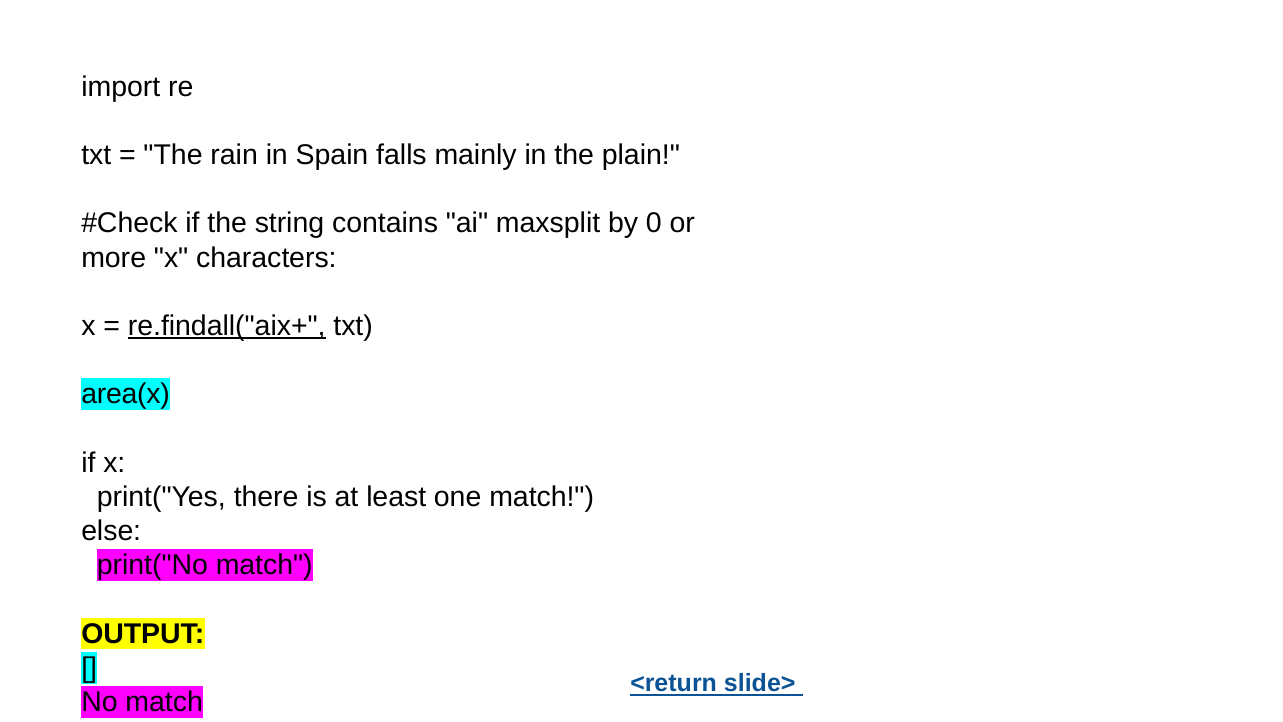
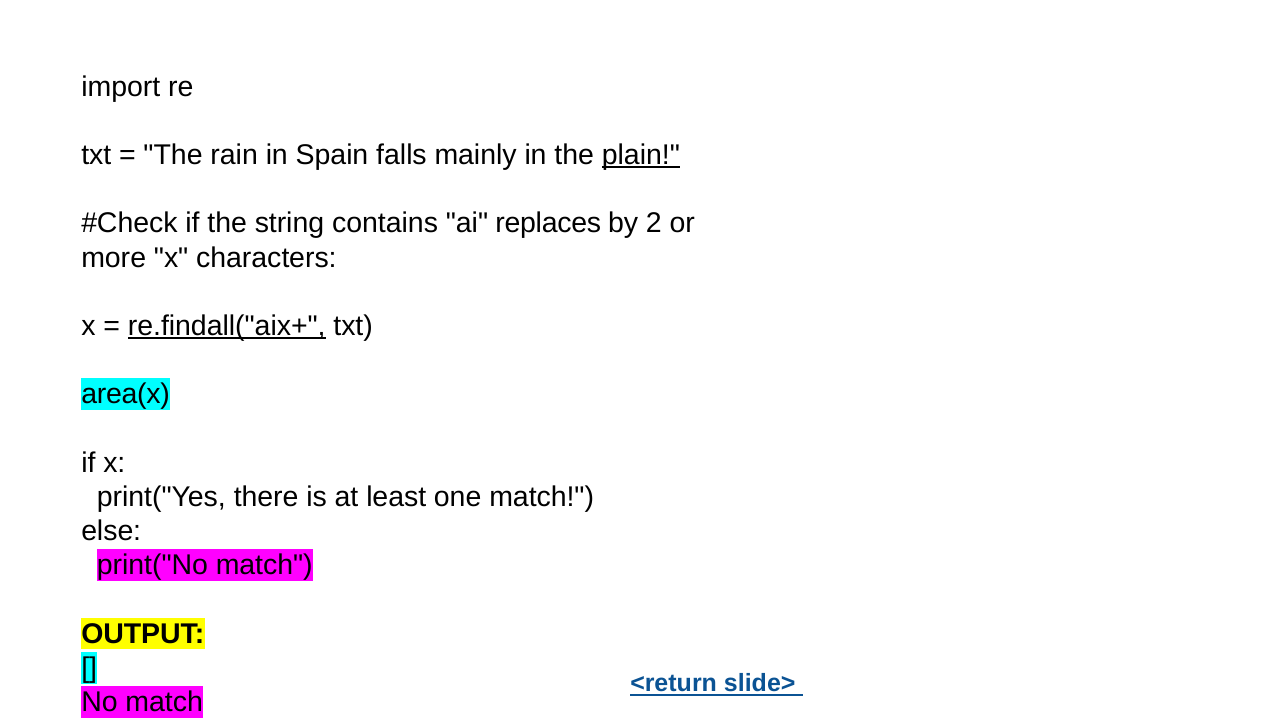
plain underline: none -> present
maxsplit: maxsplit -> replaces
0: 0 -> 2
